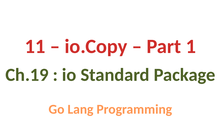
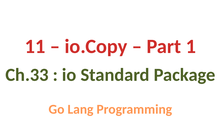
Ch.19: Ch.19 -> Ch.33
